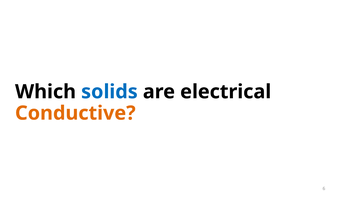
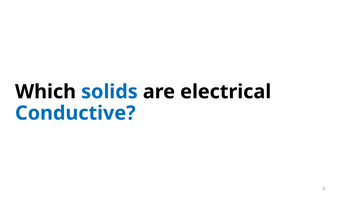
Conductive colour: orange -> blue
